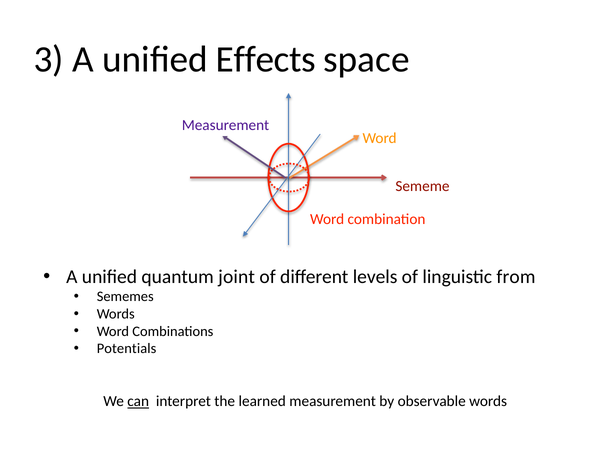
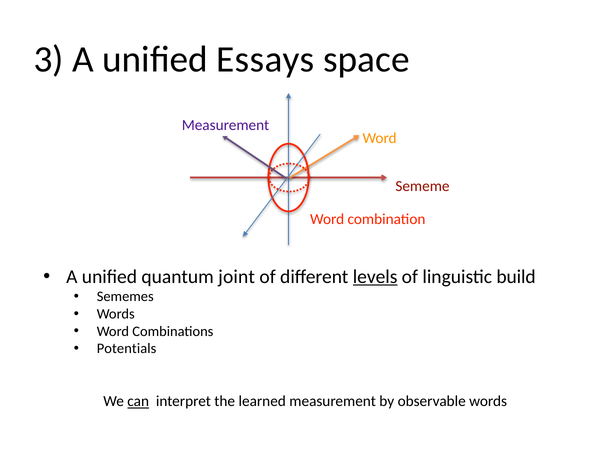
Effects: Effects -> Essays
levels underline: none -> present
from: from -> build
